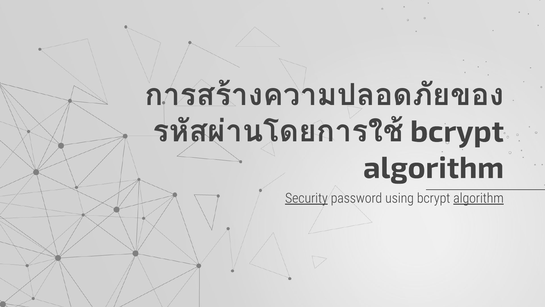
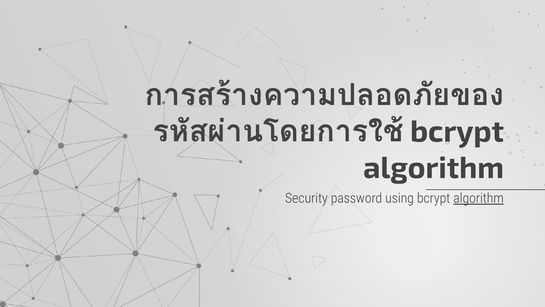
Security underline: present -> none
